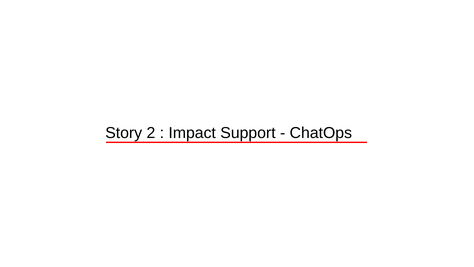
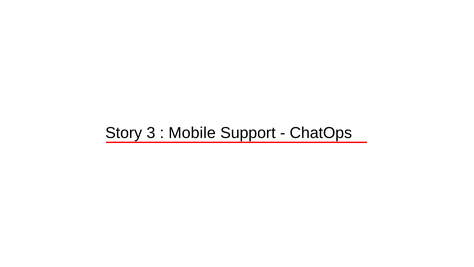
2: 2 -> 3
Impact: Impact -> Mobile
